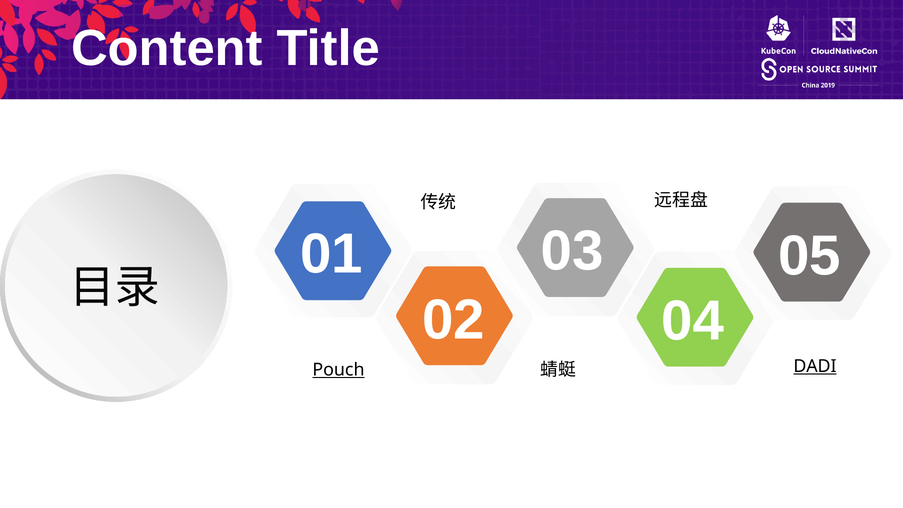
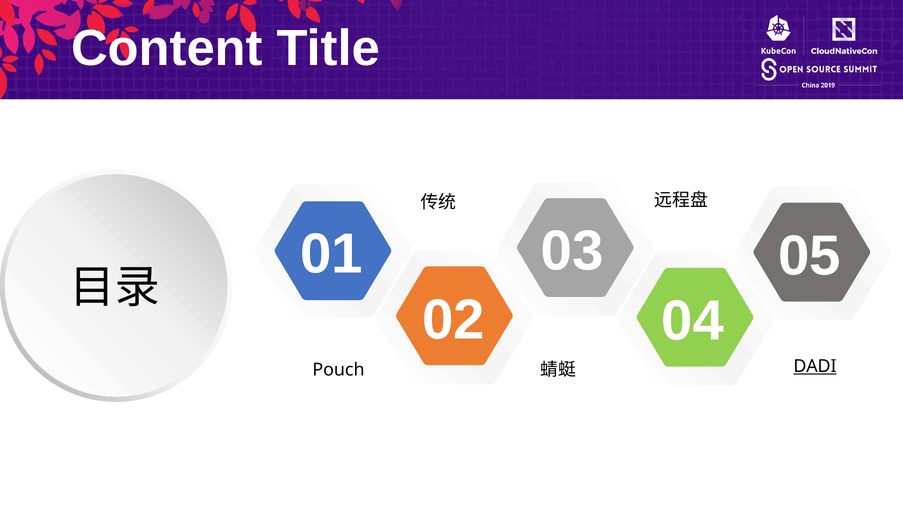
Pouch underline: present -> none
